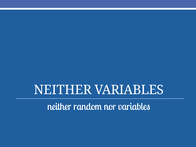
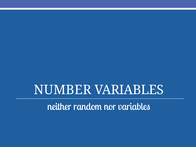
NEITHER at (63, 90): NEITHER -> NUMBER
